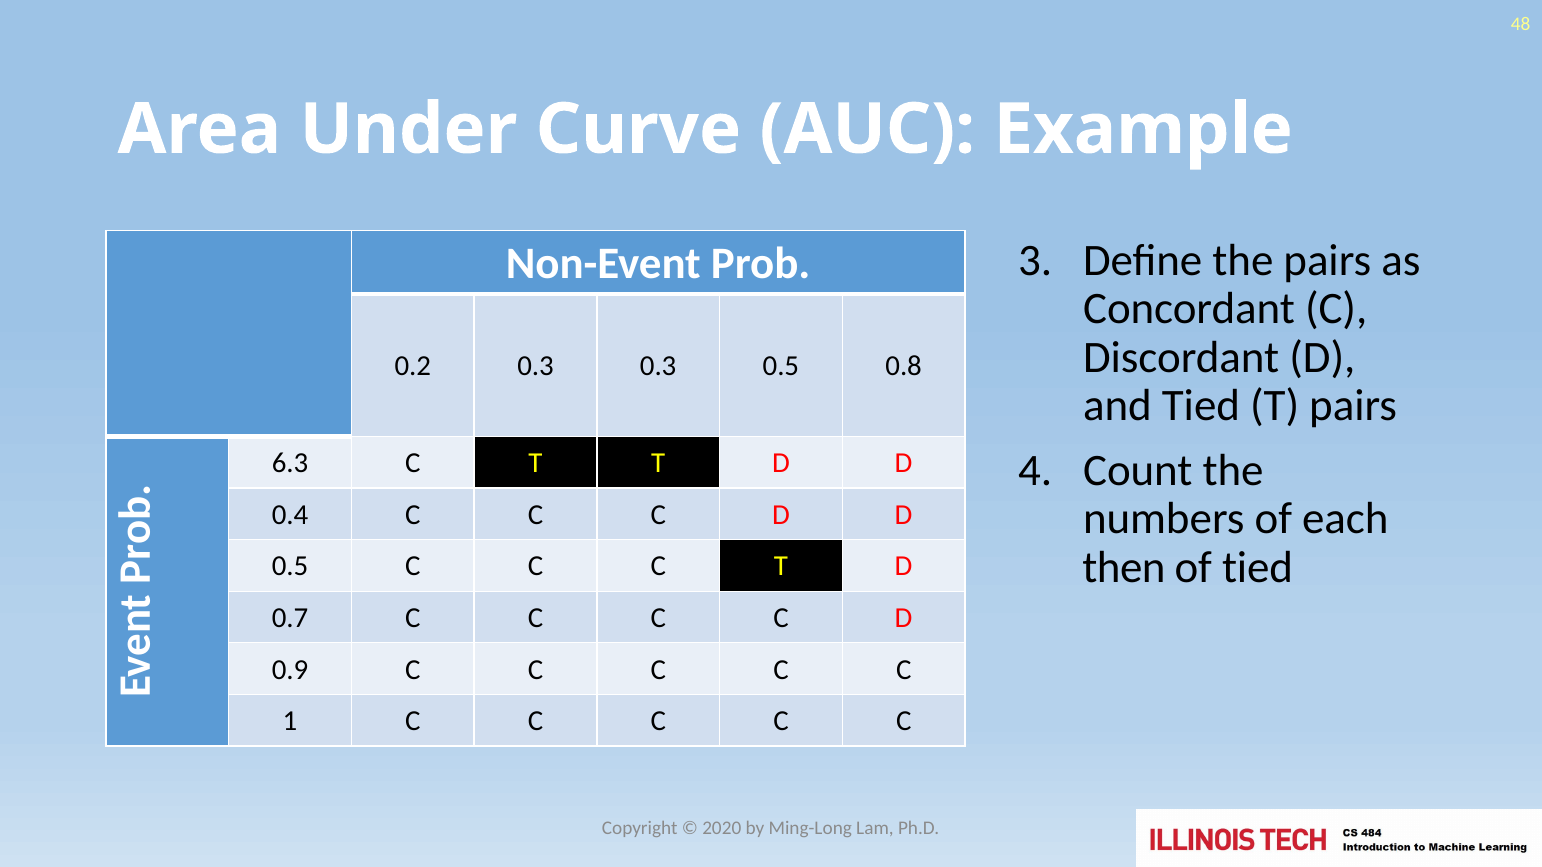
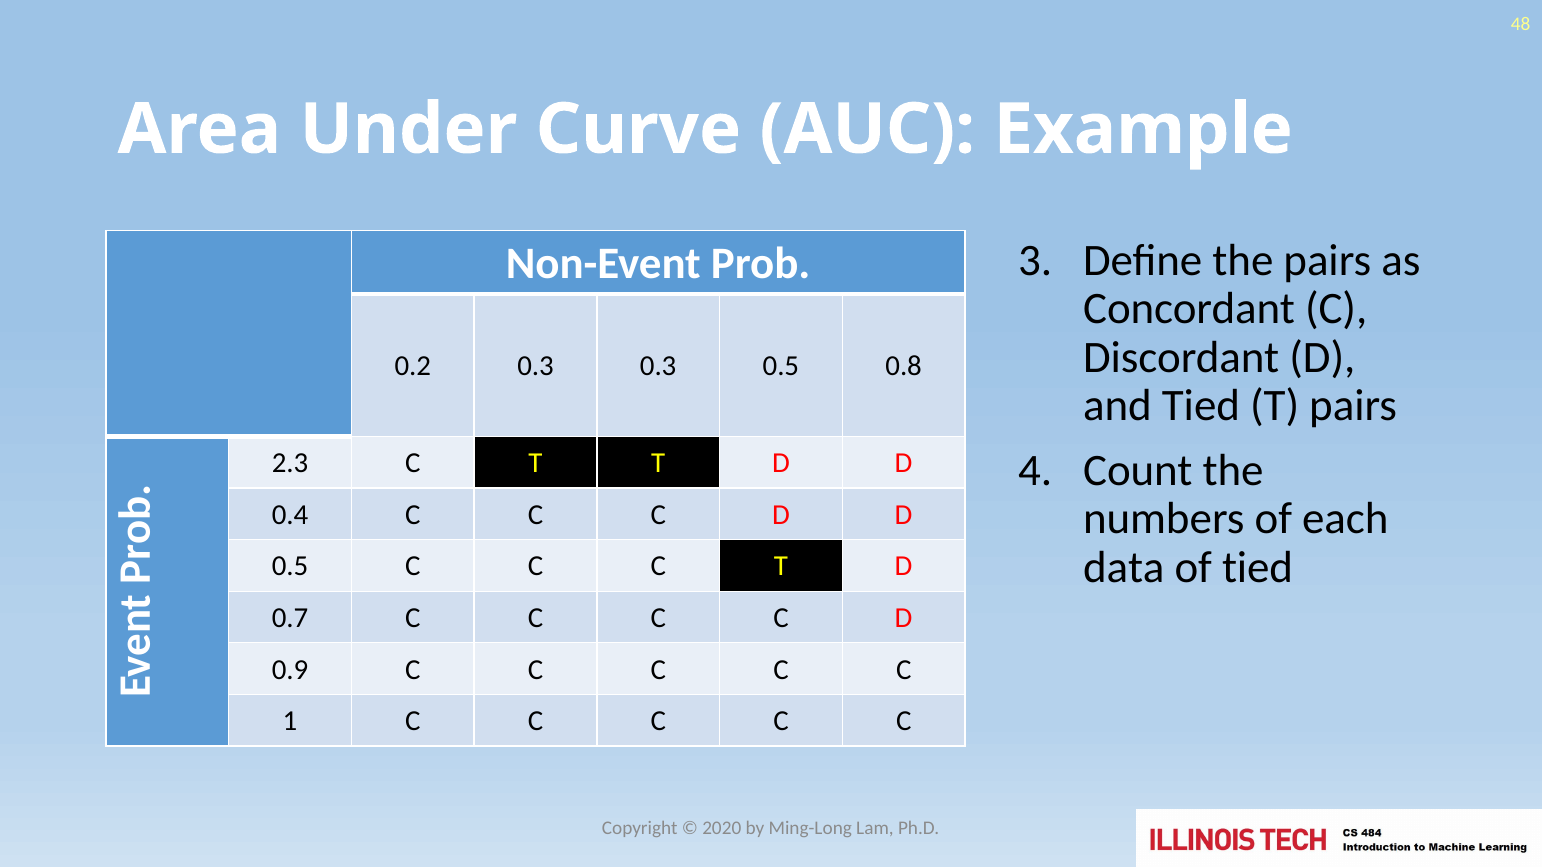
6.3: 6.3 -> 2.3
then: then -> data
